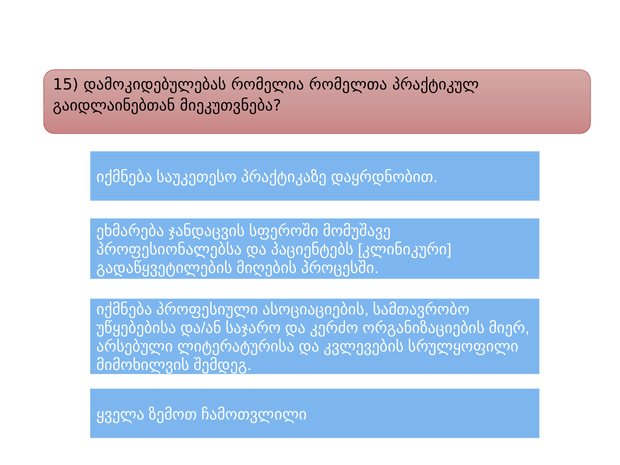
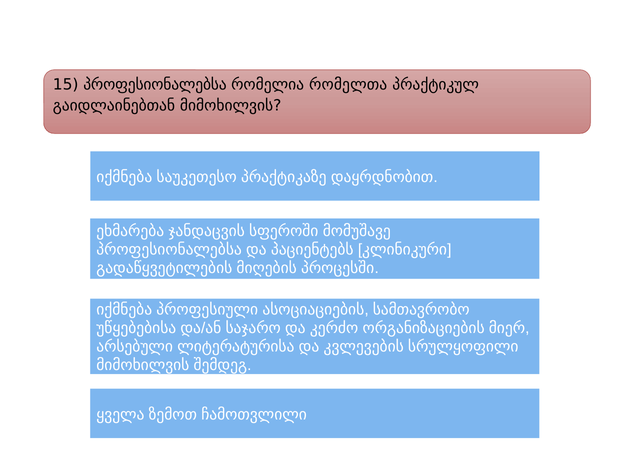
15 დამოკიდებულებას: დამოკიდებულებას -> პროფესიონალებსა
გაიდლაინებთან მიეკუთვნება: მიეკუთვნება -> მიმოხილვის
